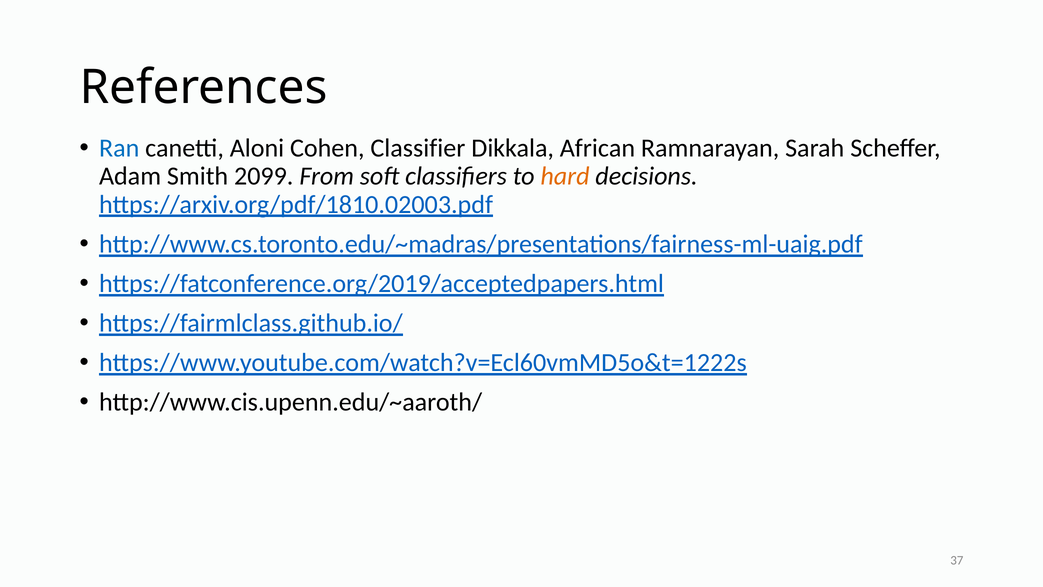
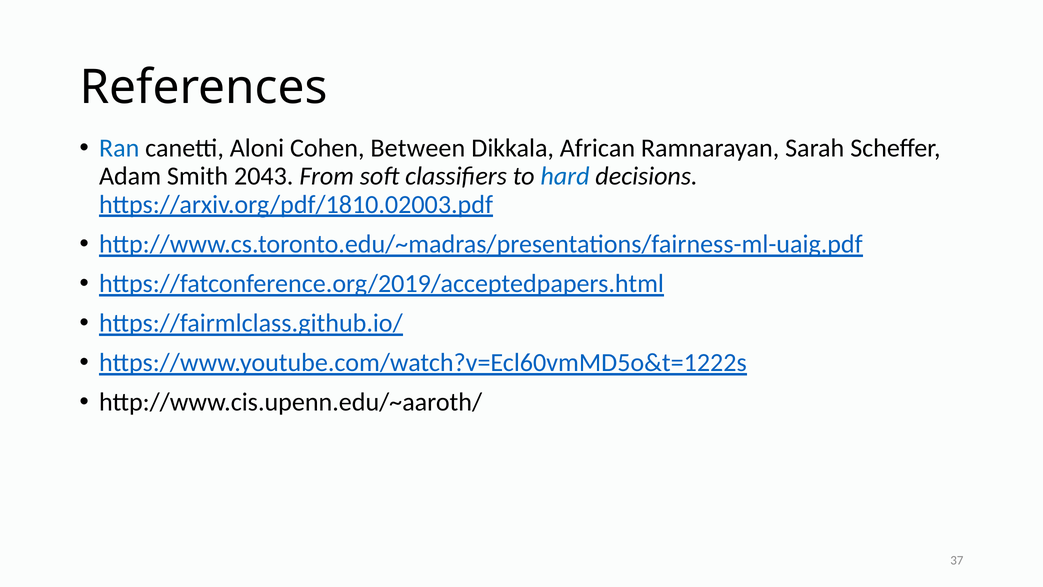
Classifier: Classifier -> Between
2099: 2099 -> 2043
hard colour: orange -> blue
